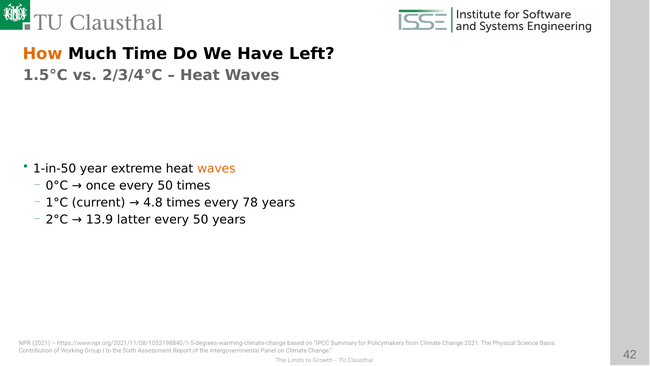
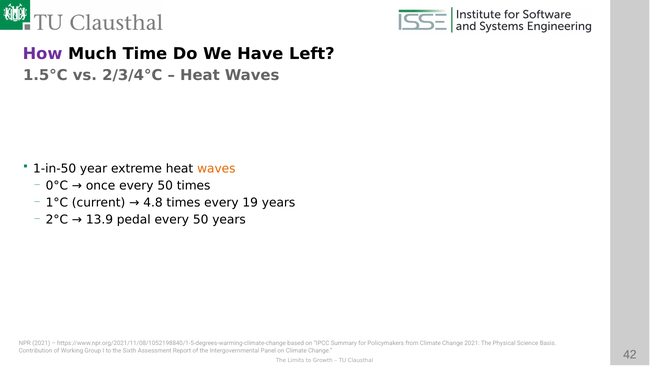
How colour: orange -> purple
78: 78 -> 19
latter: latter -> pedal
